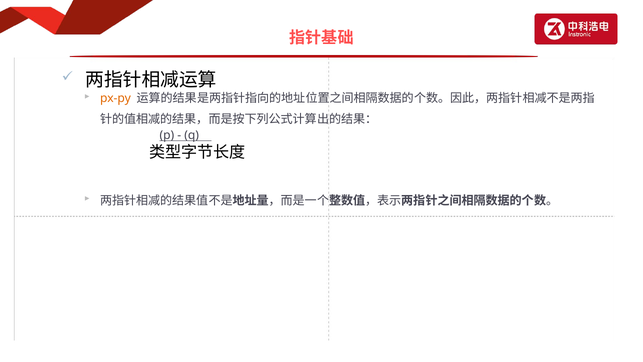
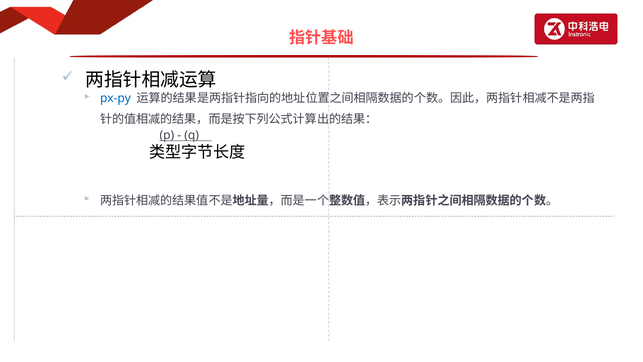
px-py colour: orange -> blue
